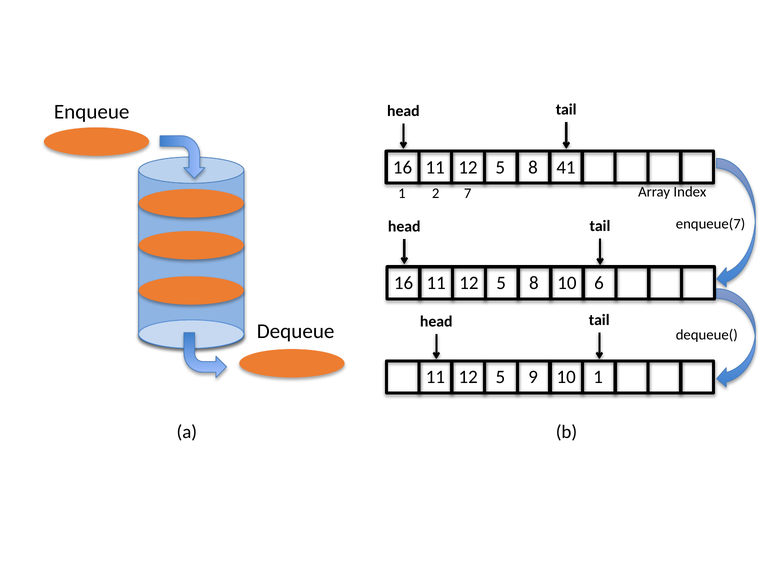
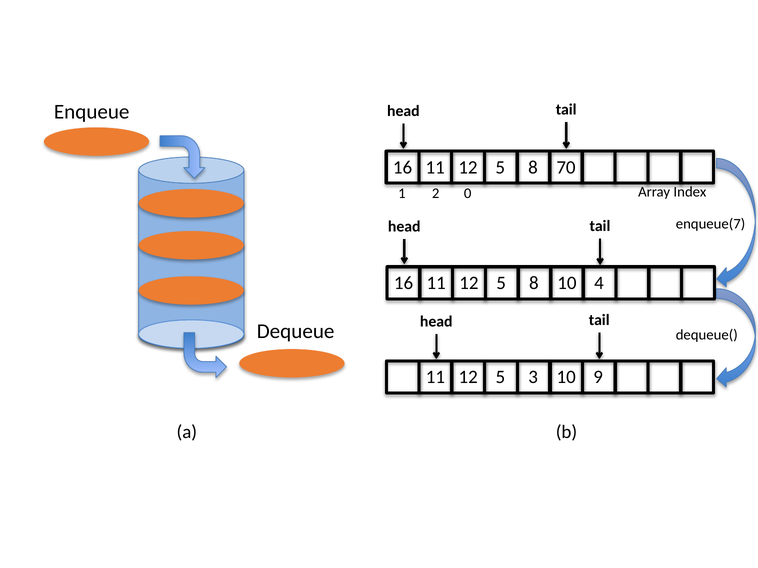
41: 41 -> 70
7: 7 -> 0
6: 6 -> 4
9: 9 -> 3
10 1: 1 -> 9
